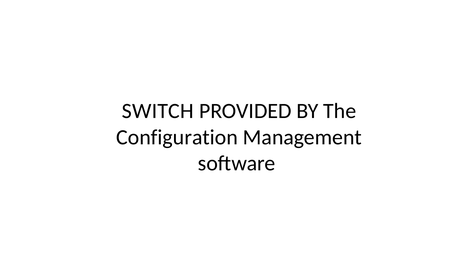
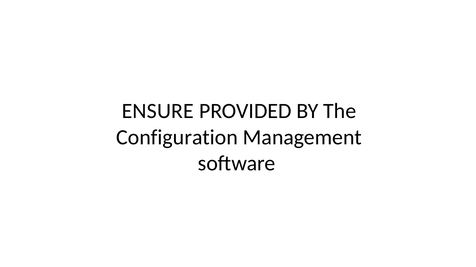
SWITCH: SWITCH -> ENSURE
